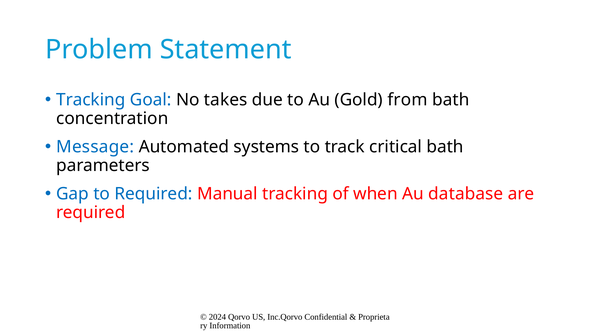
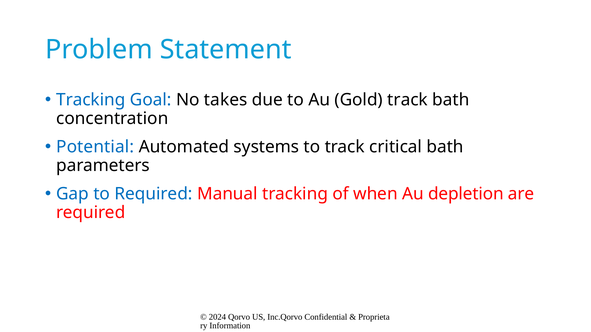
Gold from: from -> track
Message: Message -> Potential
database: database -> depletion
